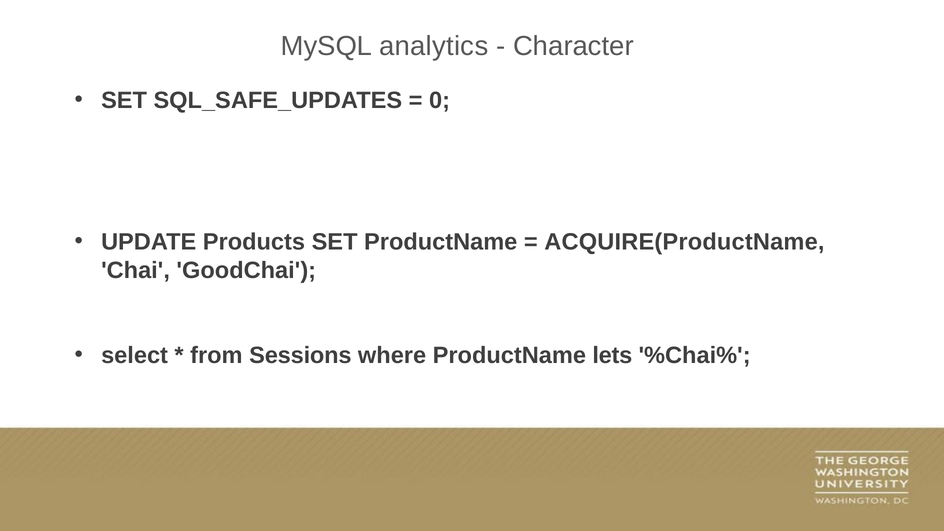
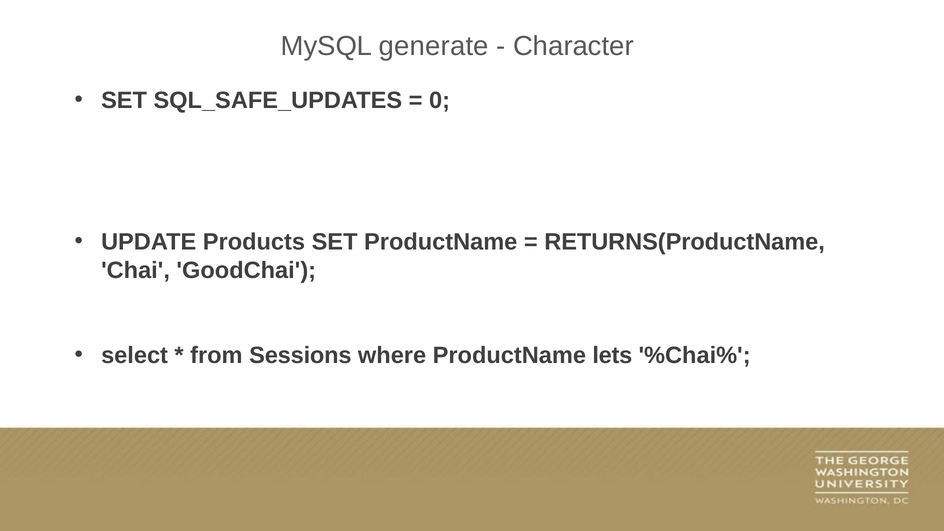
analytics: analytics -> generate
ACQUIRE(ProductName: ACQUIRE(ProductName -> RETURNS(ProductName
